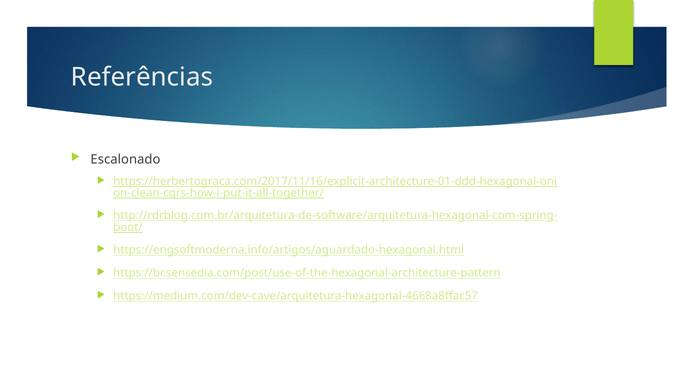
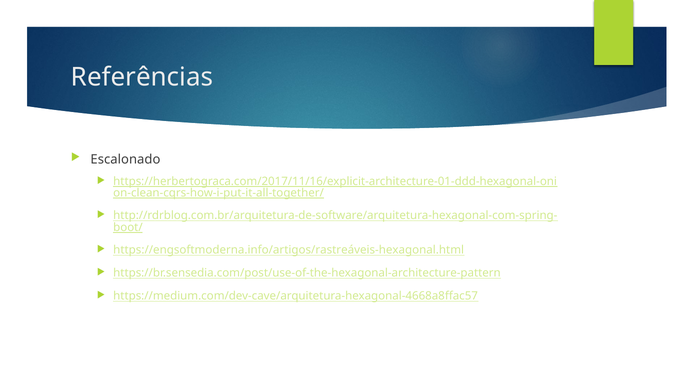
https://engsoftmoderna.info/artigos/aguardado-hexagonal.html: https://engsoftmoderna.info/artigos/aguardado-hexagonal.html -> https://engsoftmoderna.info/artigos/rastreáveis-hexagonal.html
